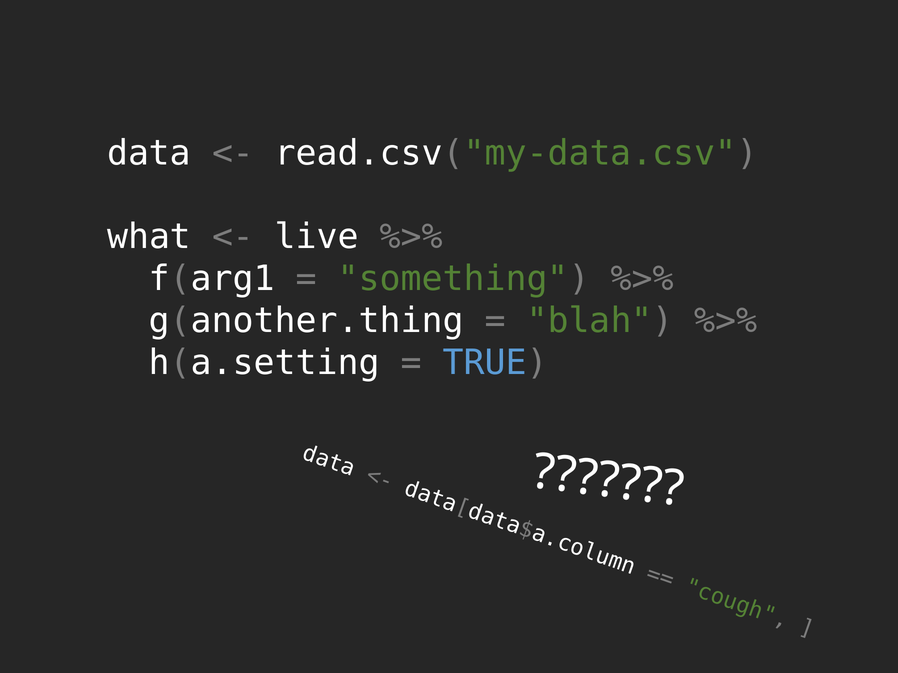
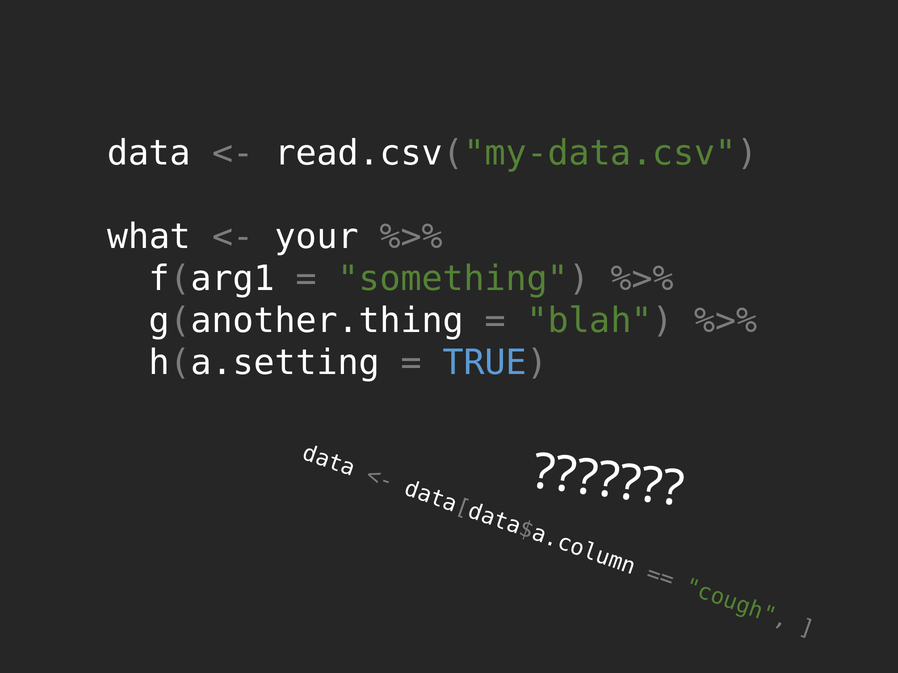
live: live -> your
